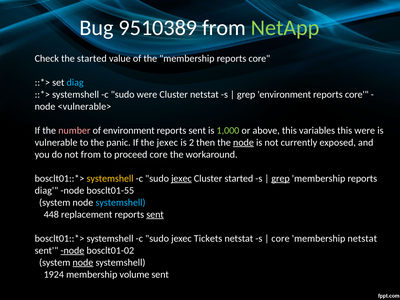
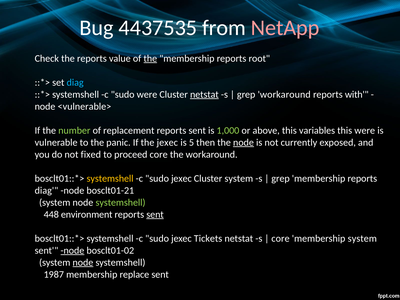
9510389: 9510389 -> 4437535
NetApp colour: light green -> pink
the started: started -> reports
the at (150, 58) underline: none -> present
membership reports core: core -> root
netstat at (204, 94) underline: none -> present
grep environment: environment -> workaround
core at (357, 94): core -> with
number colour: pink -> light green
of environment: environment -> replacement
2: 2 -> 5
not from: from -> fixed
jexec at (181, 178) underline: present -> none
Cluster started: started -> system
grep at (281, 178) underline: present -> none
bosclt01-55: bosclt01-55 -> bosclt01-21
systemshell at (121, 202) colour: light blue -> light green
replacement: replacement -> environment
membership netstat: netstat -> system
1924: 1924 -> 1987
volume: volume -> replace
